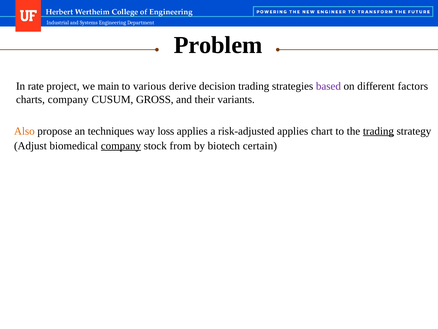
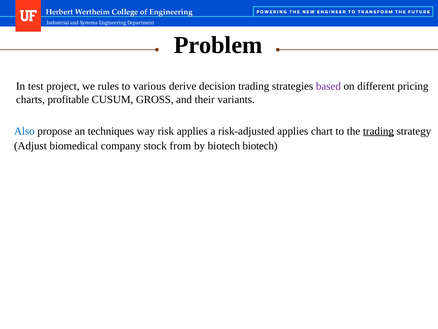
rate: rate -> test
main: main -> rules
factors: factors -> pricing
charts company: company -> profitable
Also colour: orange -> blue
loss: loss -> risk
company at (121, 146) underline: present -> none
biotech certain: certain -> biotech
